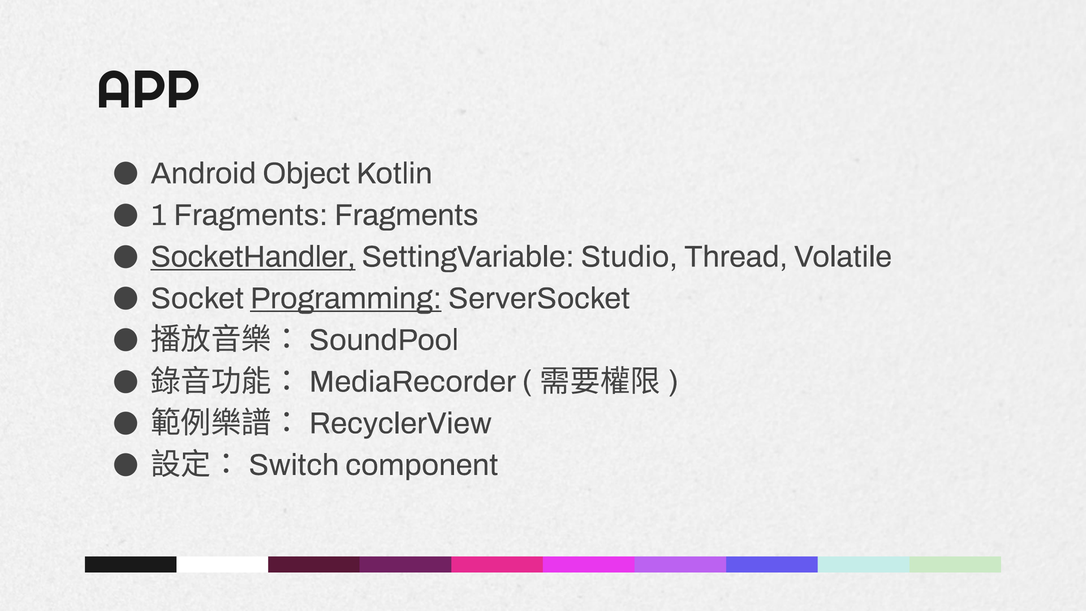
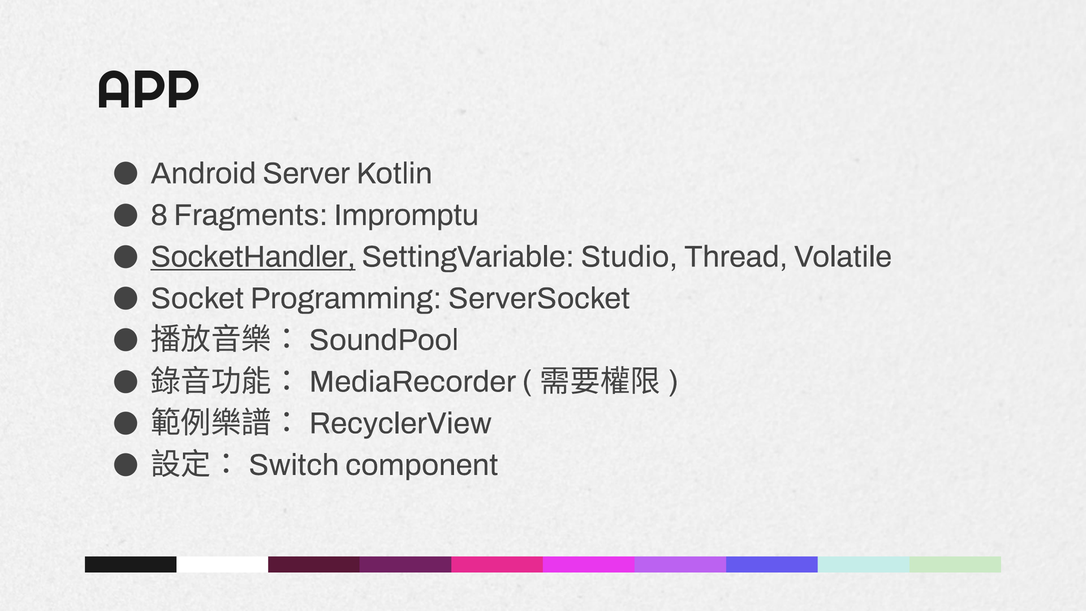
Object: Object -> Server
1: 1 -> 8
Fragments Fragments: Fragments -> Impromptu
Programming underline: present -> none
